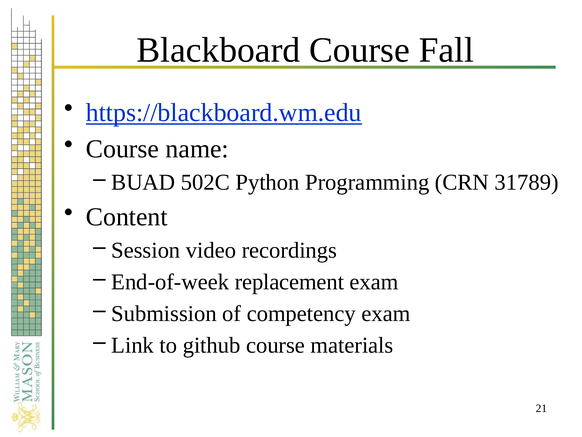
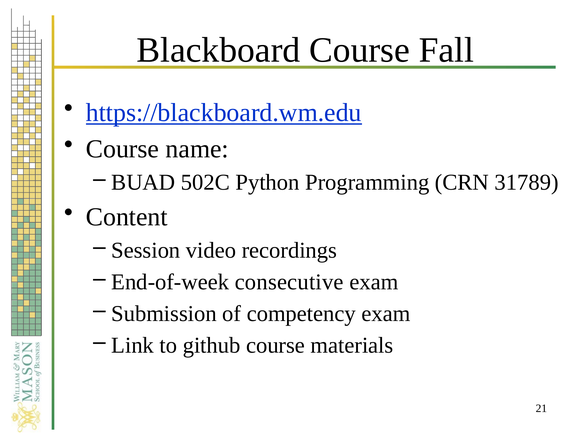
replacement: replacement -> consecutive
